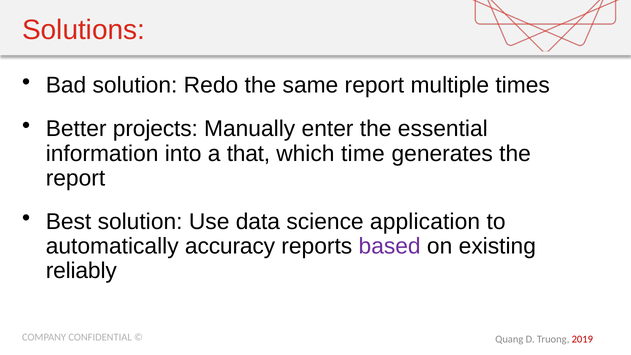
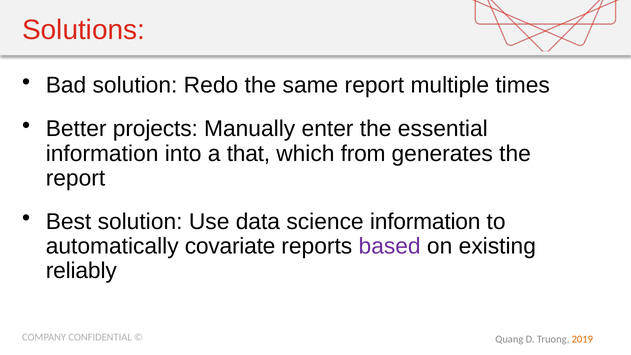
time: time -> from
science application: application -> information
accuracy: accuracy -> covariate
2019 colour: red -> orange
